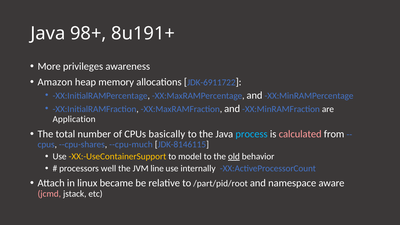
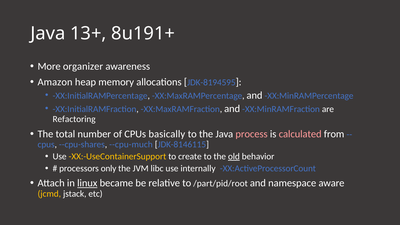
98+: 98+ -> 13+
privileges: privileges -> organizer
JDK-6911722: JDK-6911722 -> JDK-8194595
Application: Application -> Refactoring
process colour: light blue -> pink
model: model -> create
well: well -> only
line: line -> libc
linux underline: none -> present
jcmd colour: pink -> yellow
